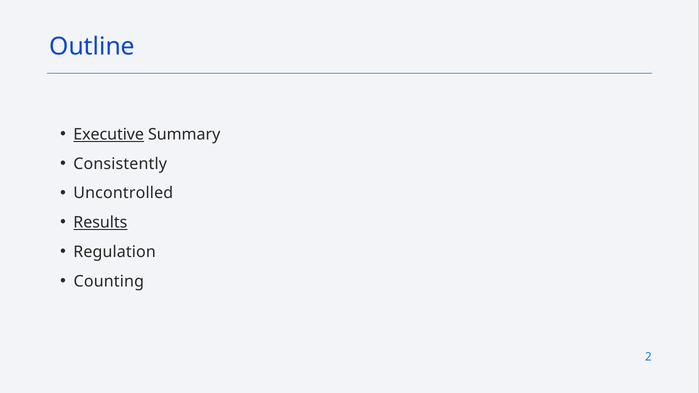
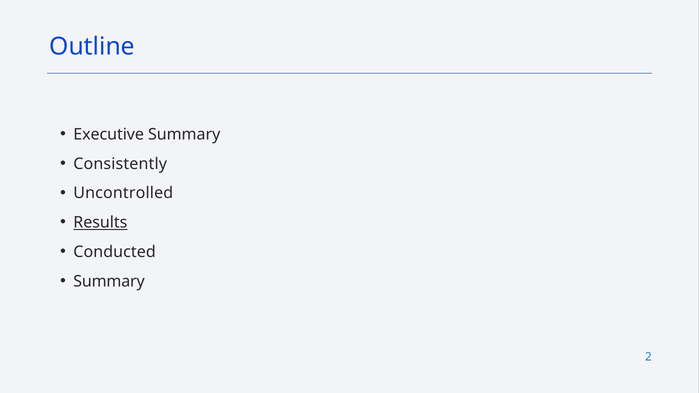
Executive underline: present -> none
Regulation: Regulation -> Conducted
Counting at (109, 281): Counting -> Summary
